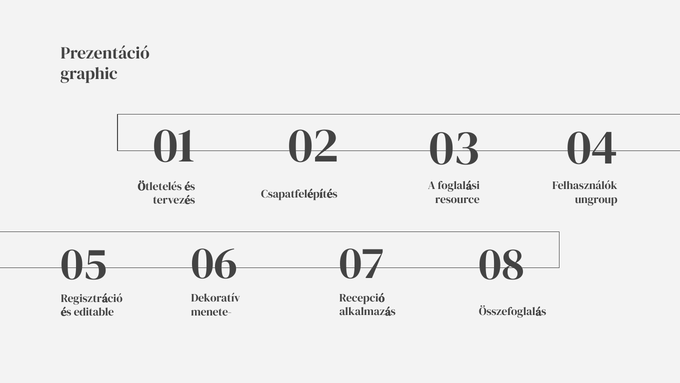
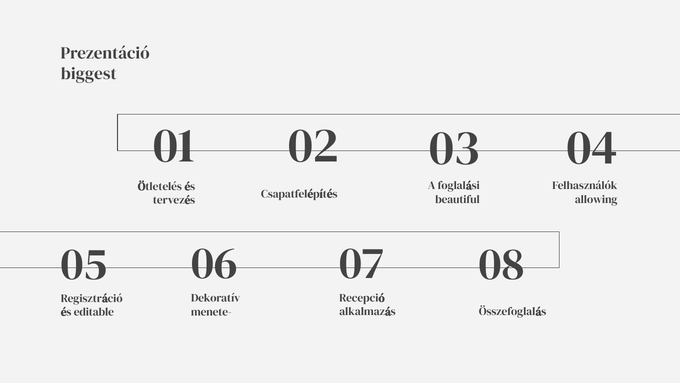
graphic: graphic -> biggest
resource: resource -> beautiful
ungroup: ungroup -> allowing
